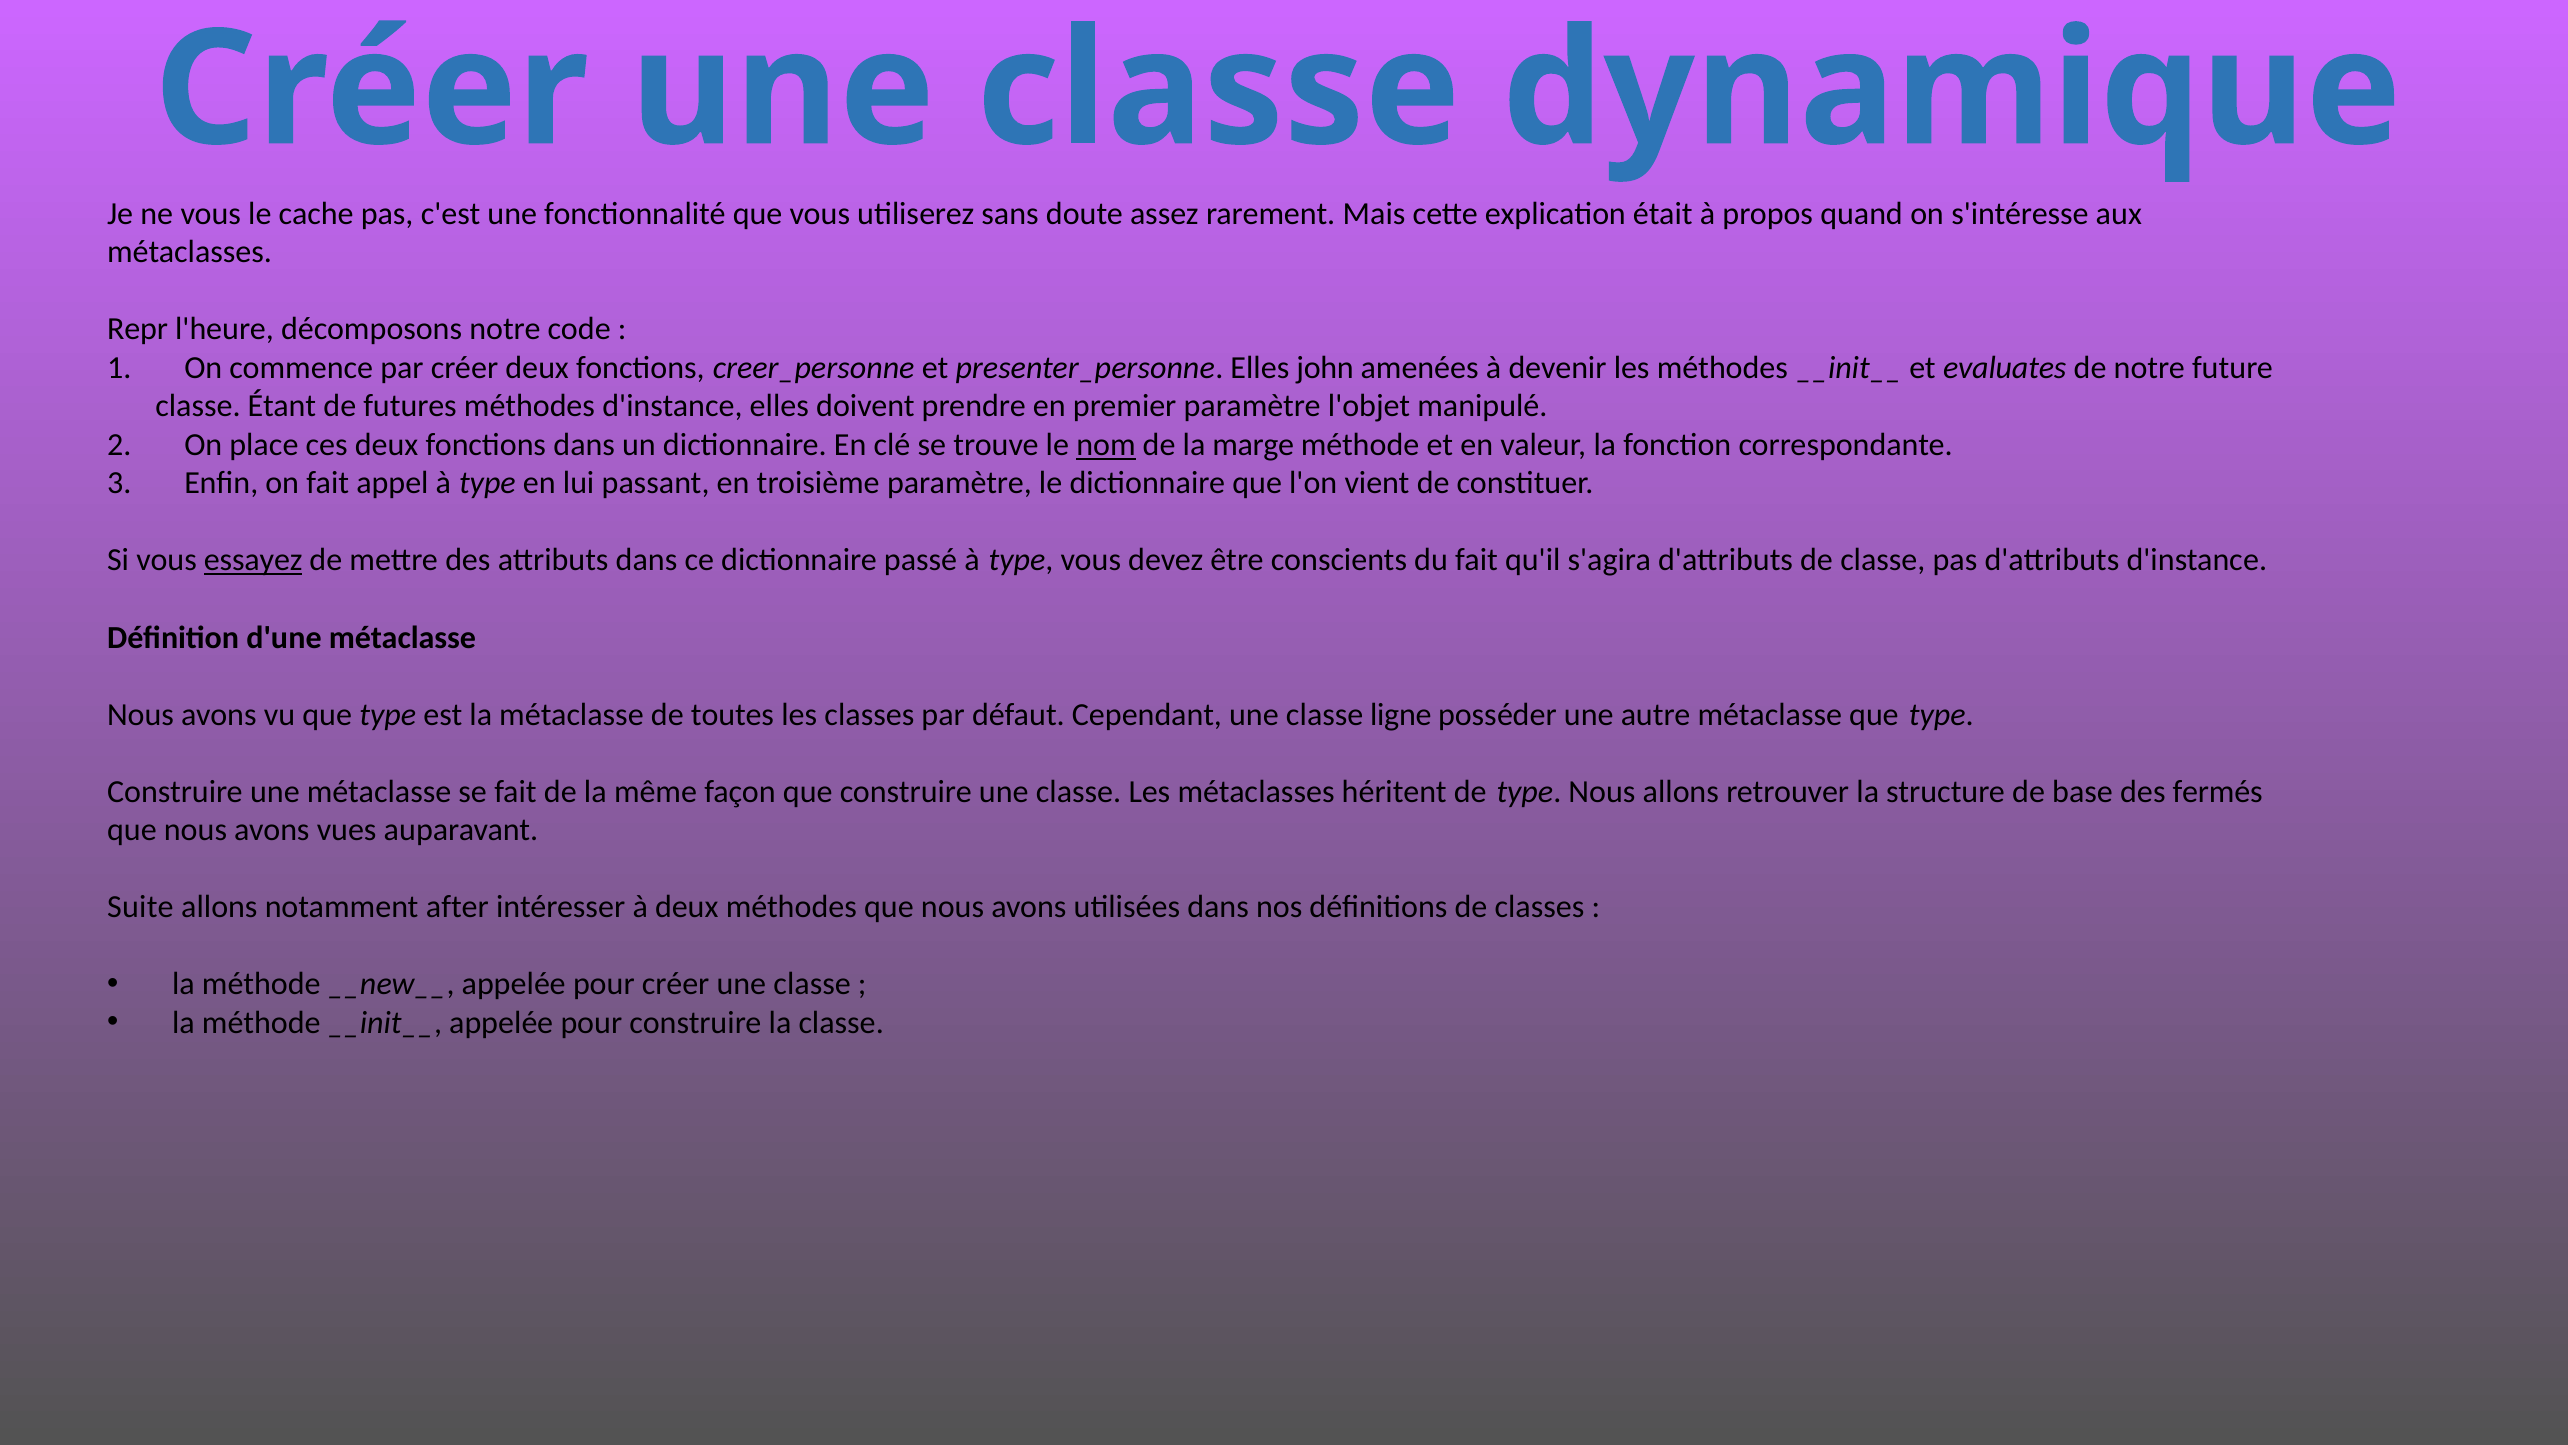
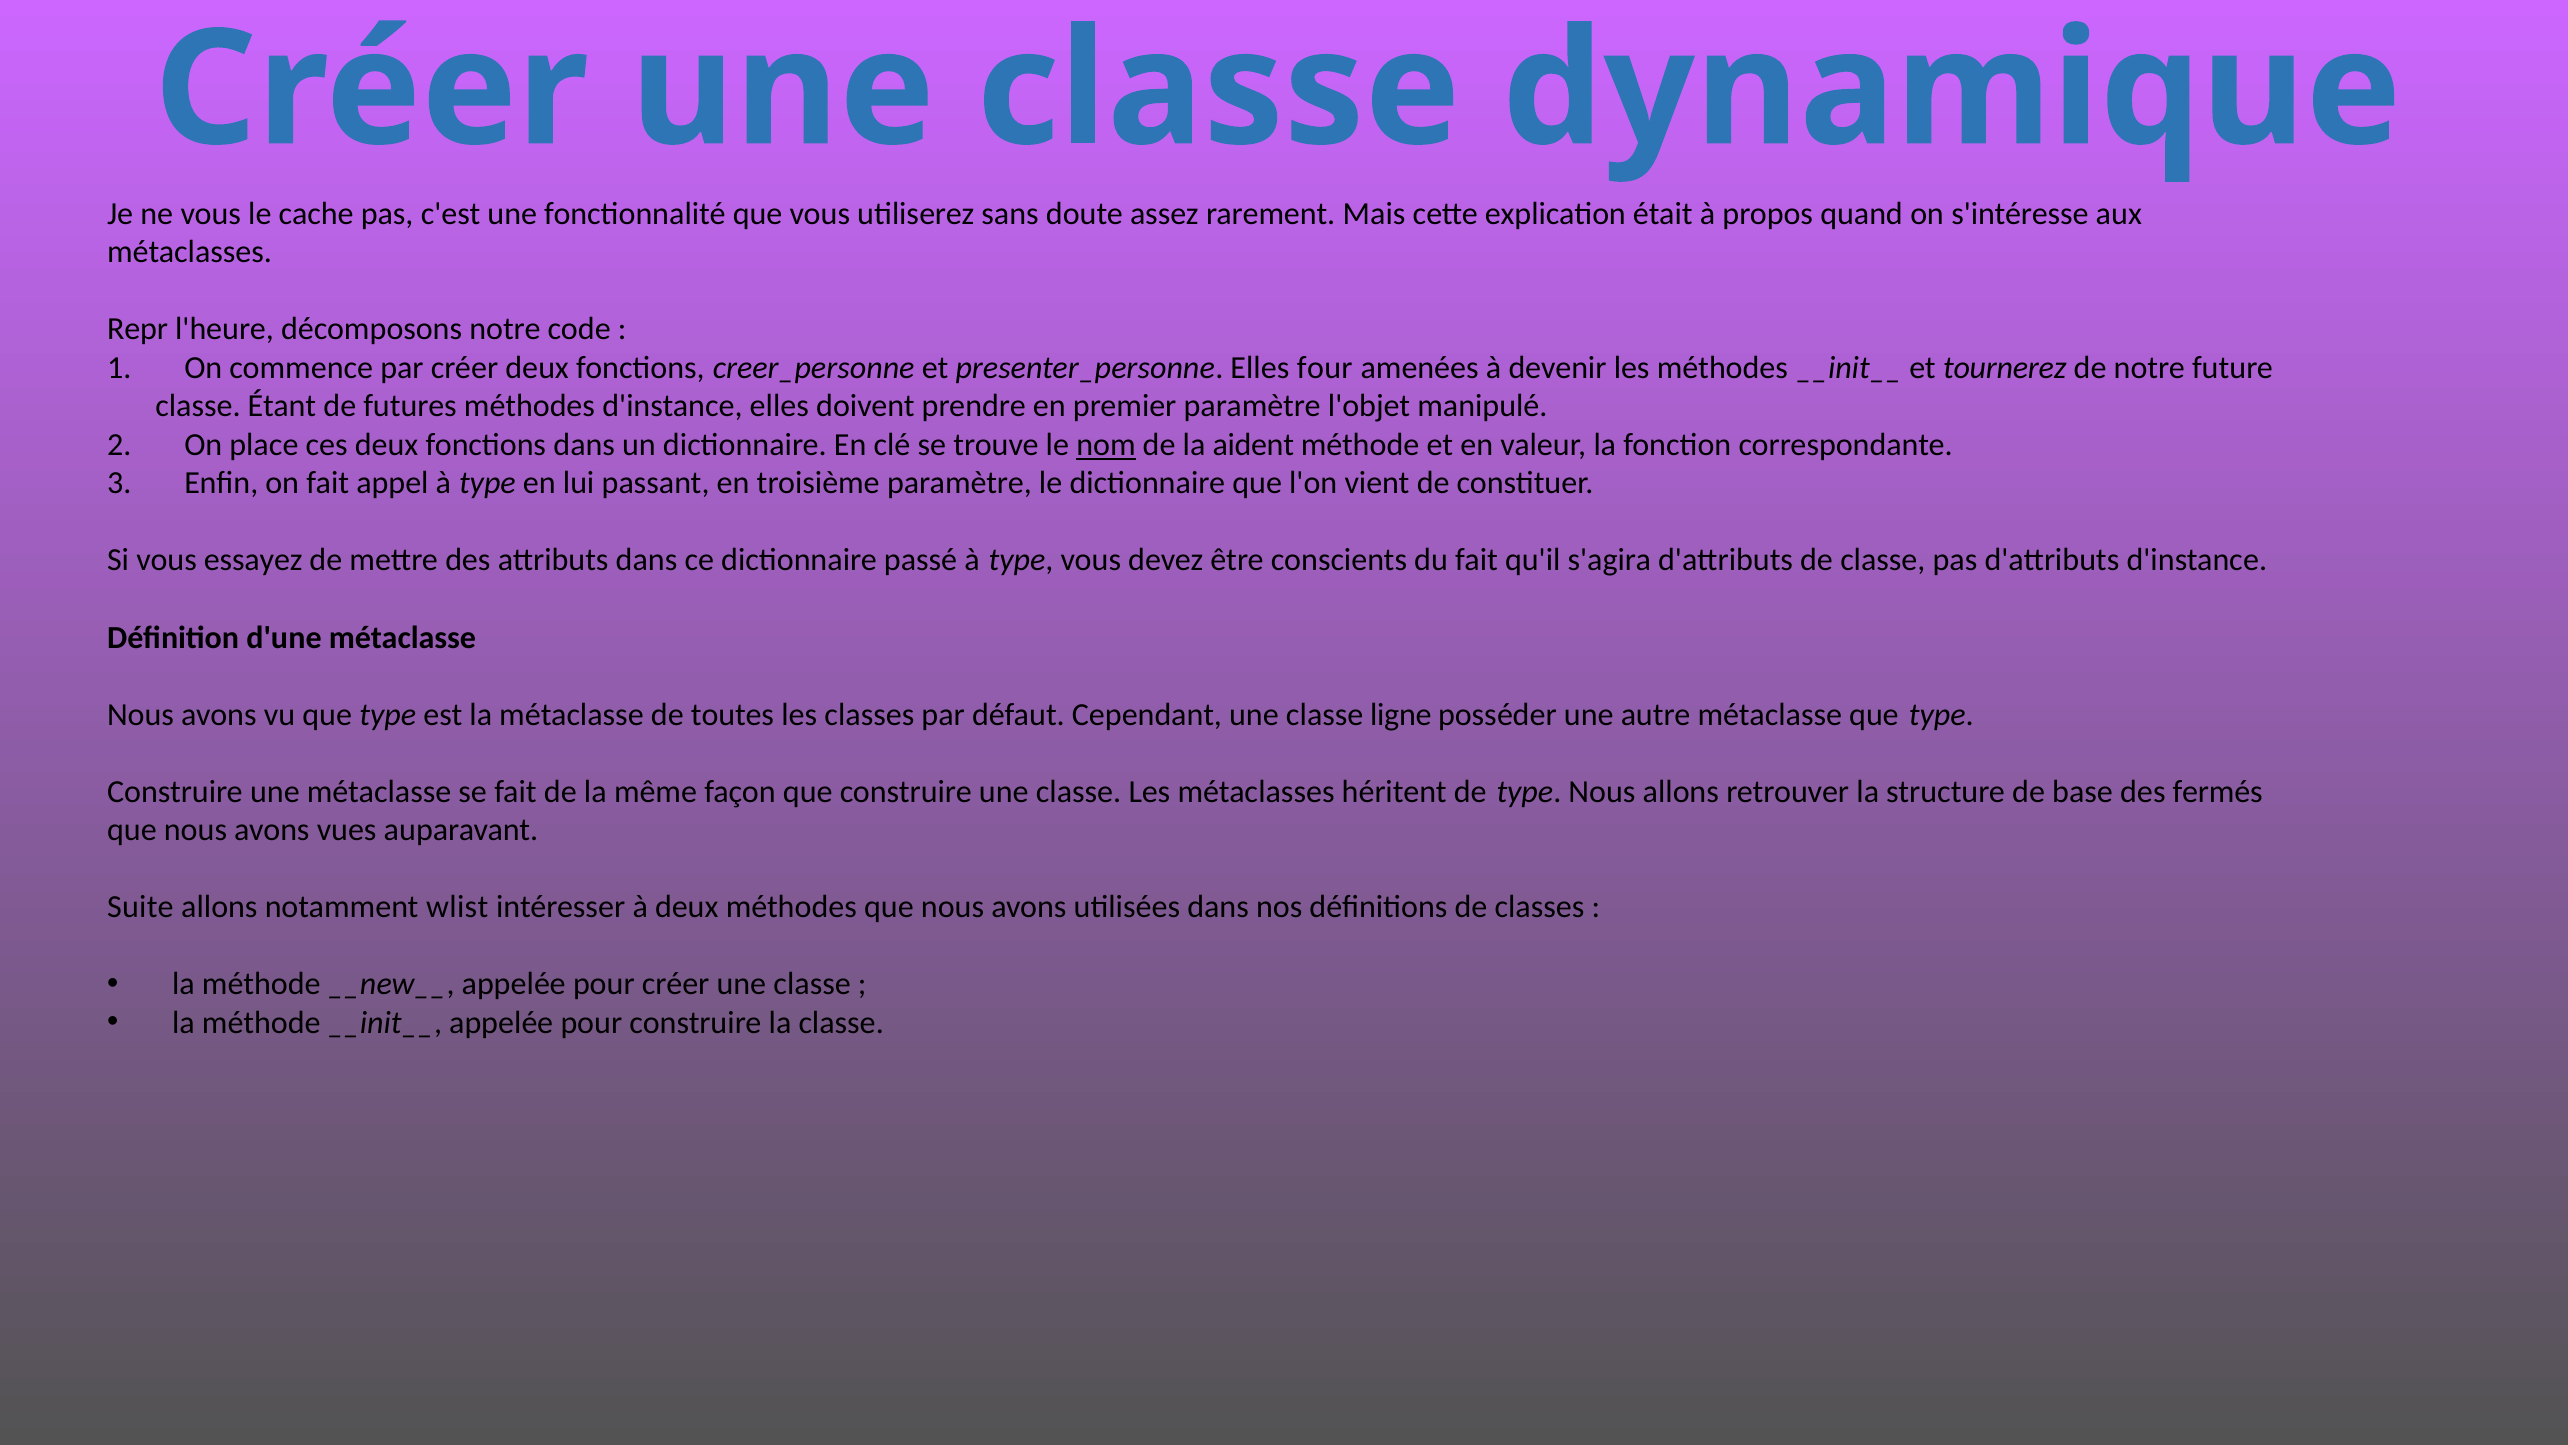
john: john -> four
evaluates: evaluates -> tournerez
marge: marge -> aident
essayez underline: present -> none
after: after -> wlist
